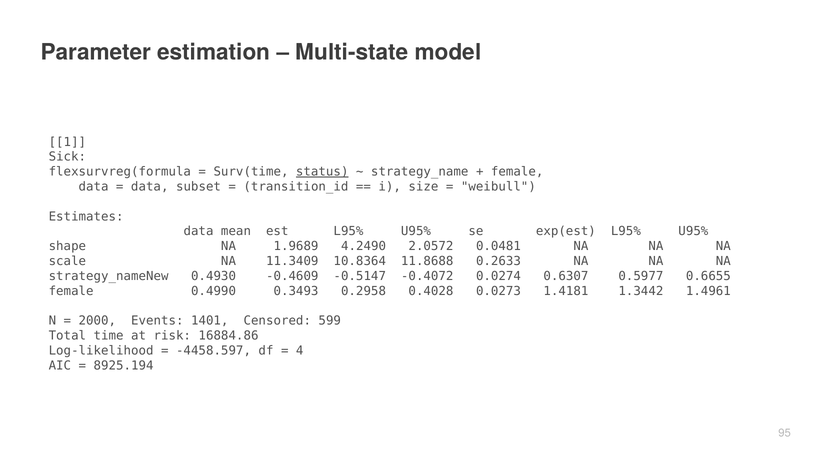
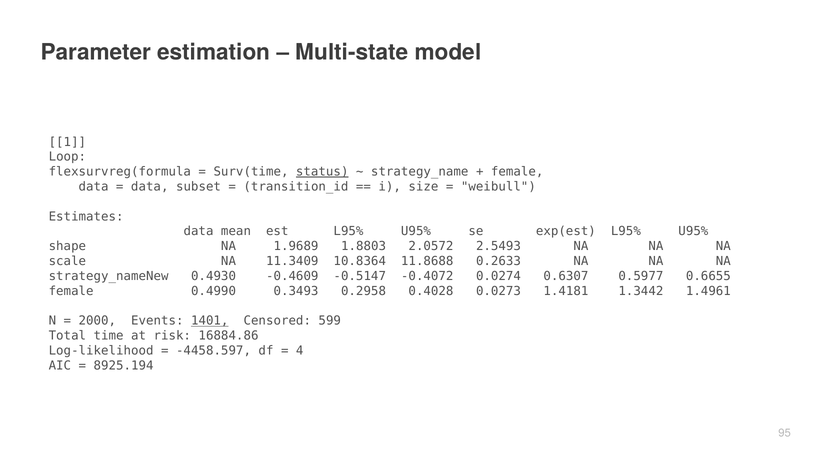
Sick: Sick -> Loop
4.2490: 4.2490 -> 1.8803
0.0481: 0.0481 -> 2.5493
1401 underline: none -> present
